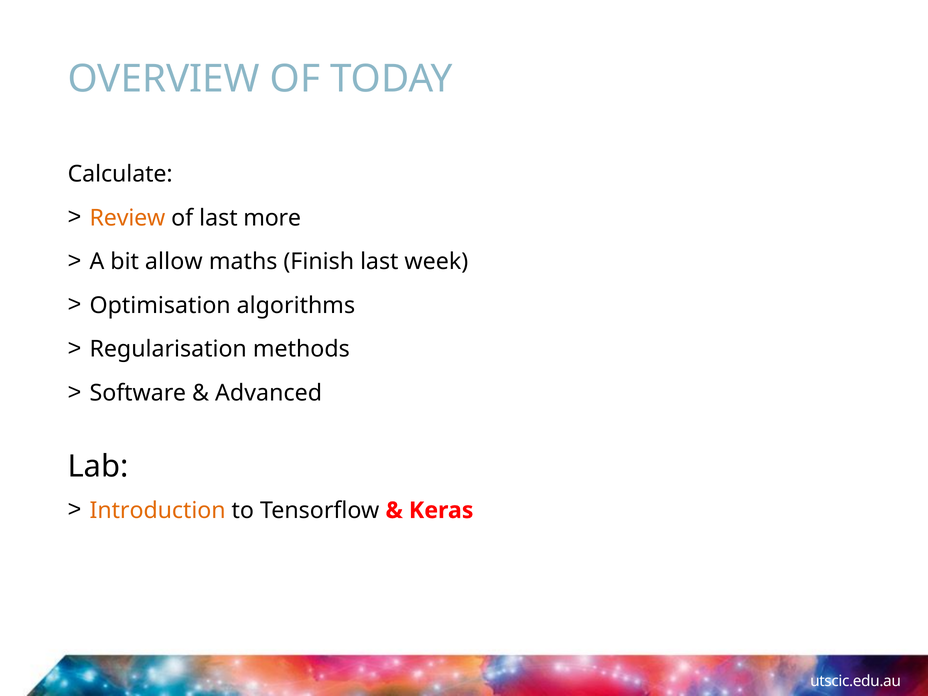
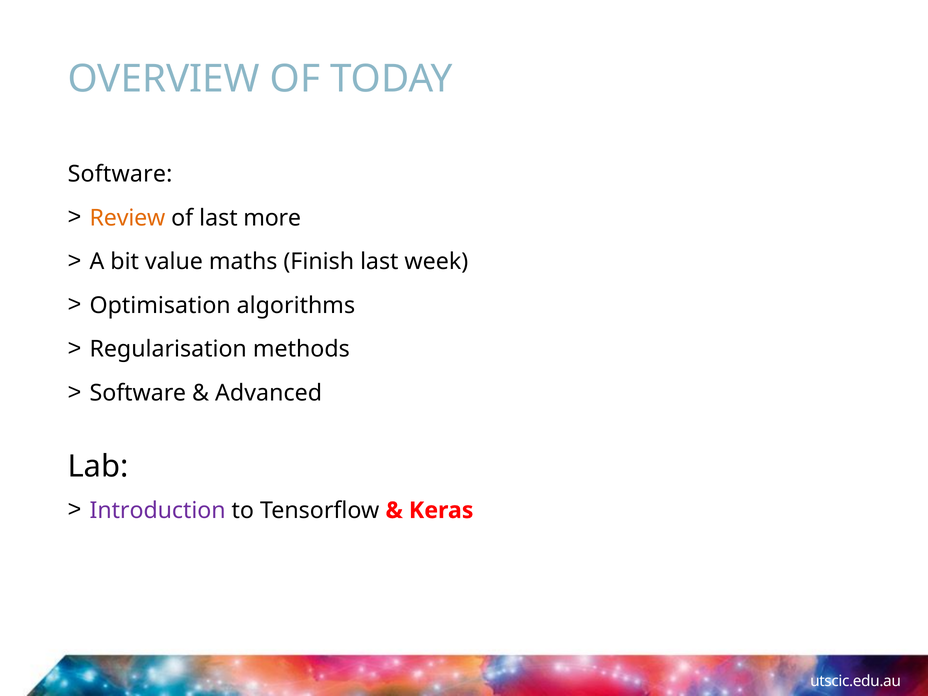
Calculate at (120, 174): Calculate -> Software
allow: allow -> value
Introduction colour: orange -> purple
